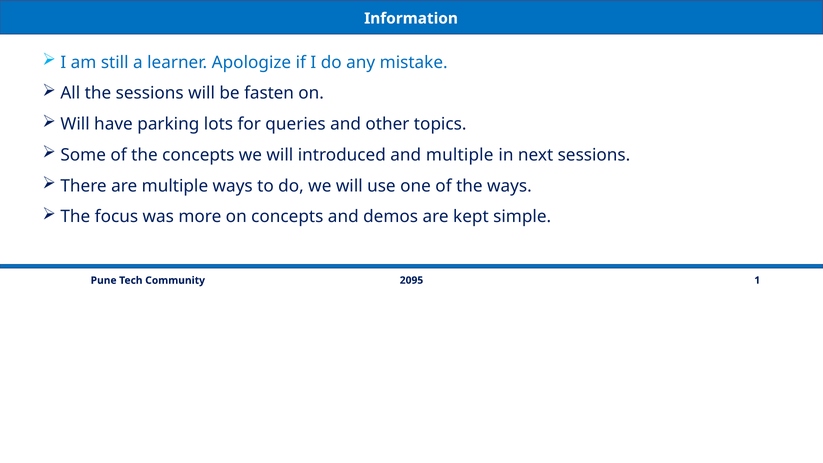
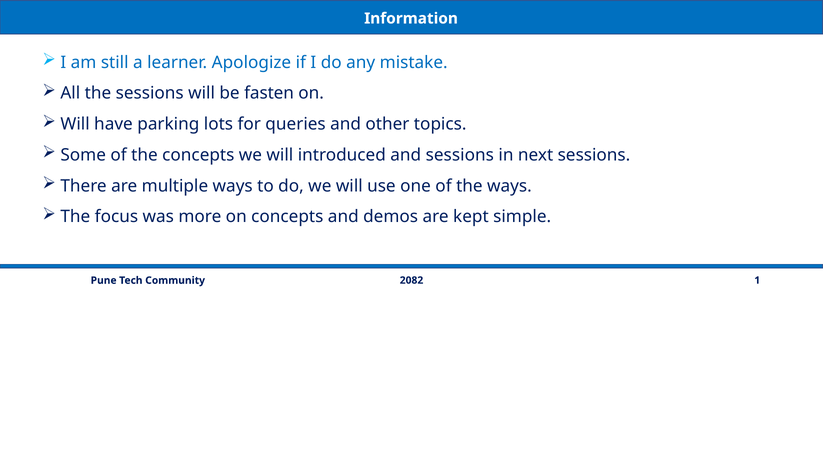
and multiple: multiple -> sessions
2095: 2095 -> 2082
